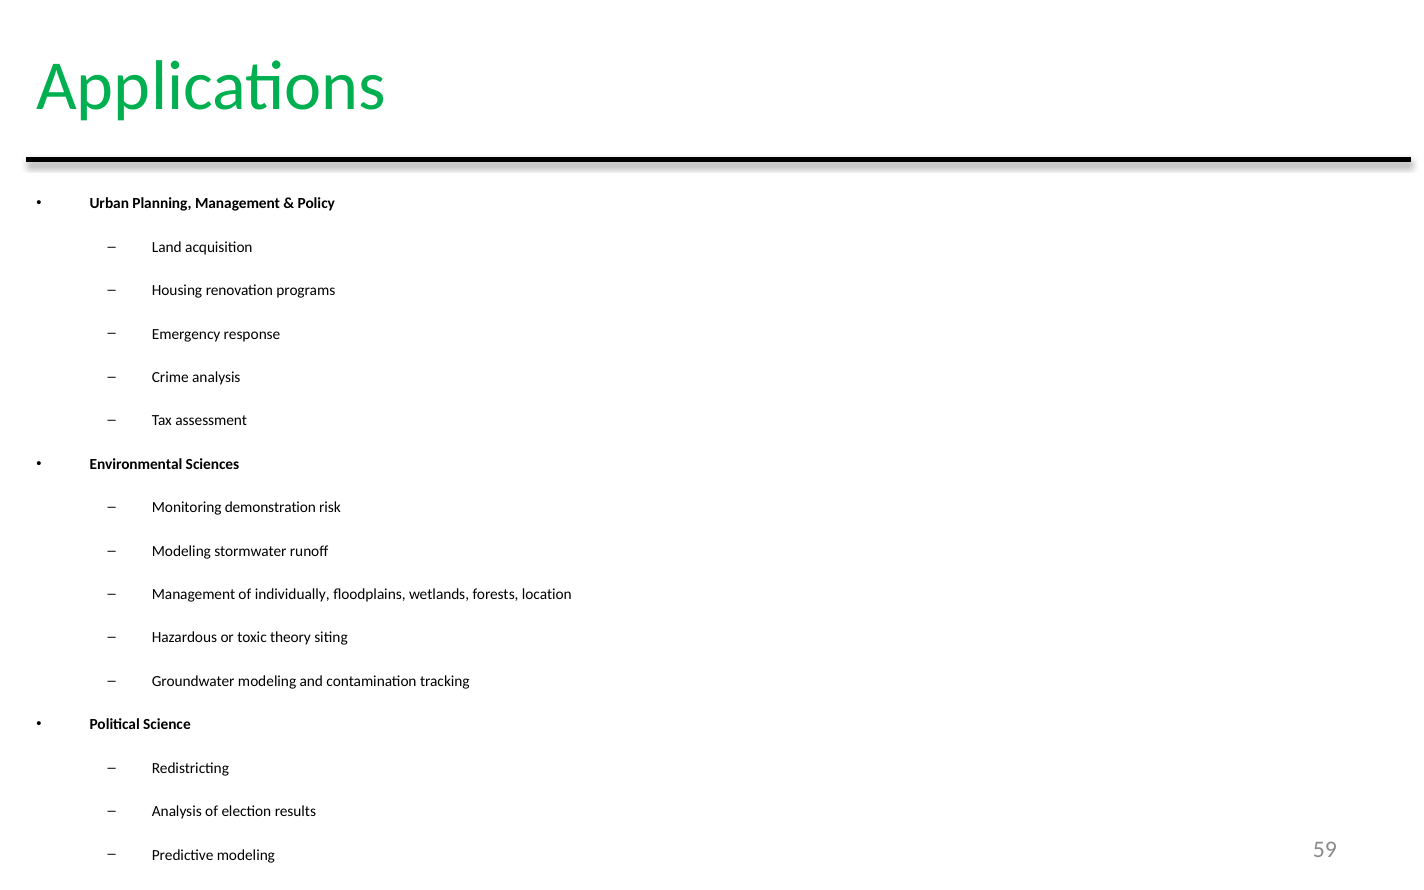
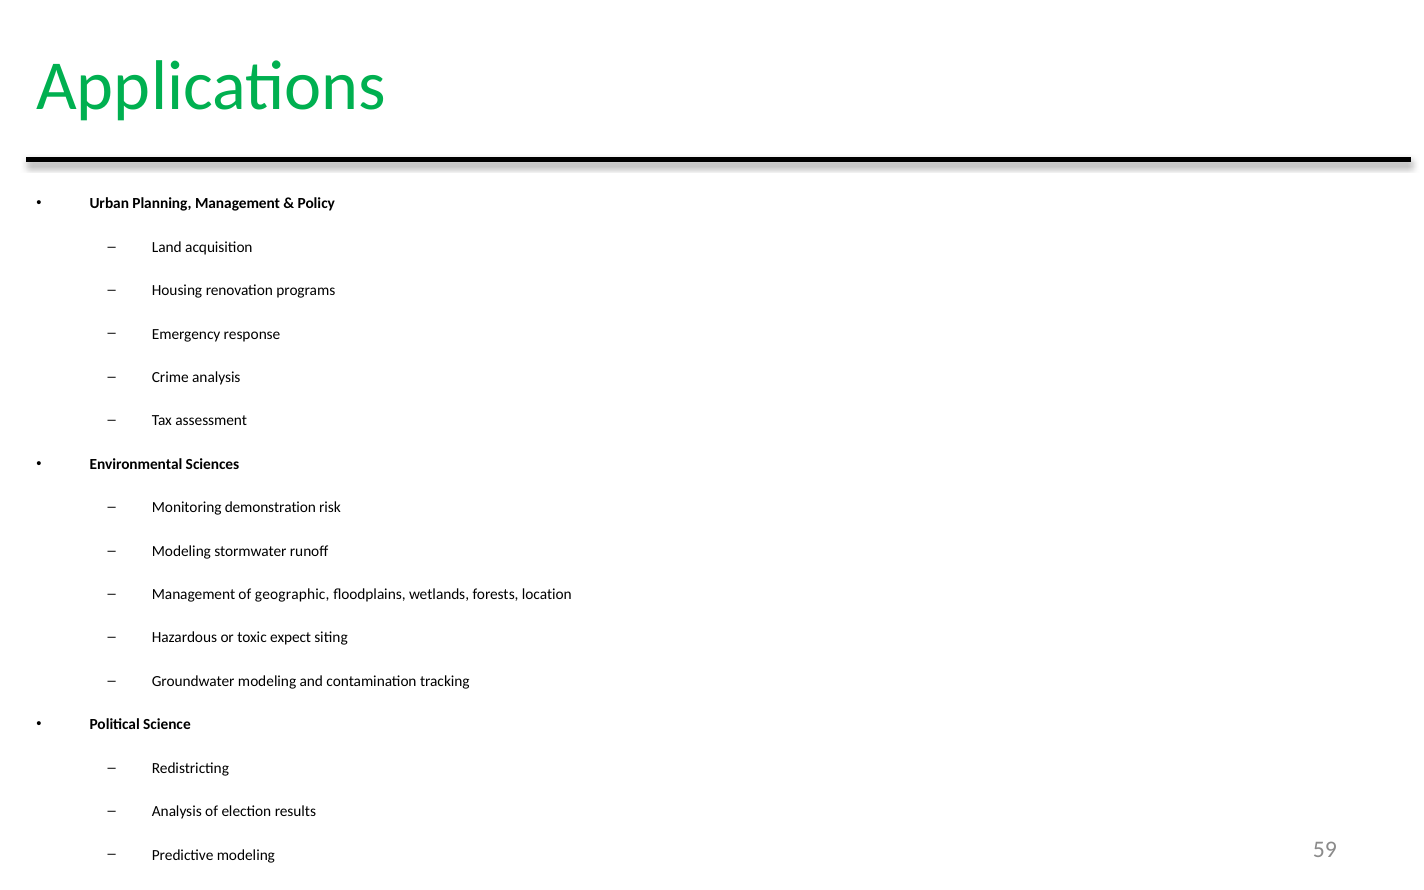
individually: individually -> geographic
theory: theory -> expect
